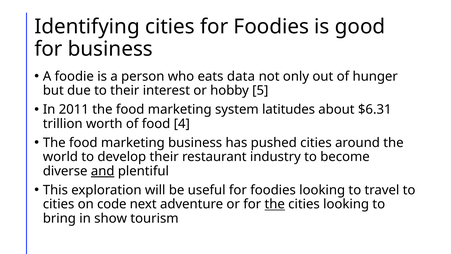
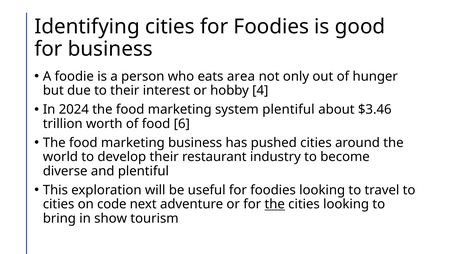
data: data -> area
5: 5 -> 4
2011: 2011 -> 2024
system latitudes: latitudes -> plentiful
$6.31: $6.31 -> $3.46
4: 4 -> 6
and underline: present -> none
